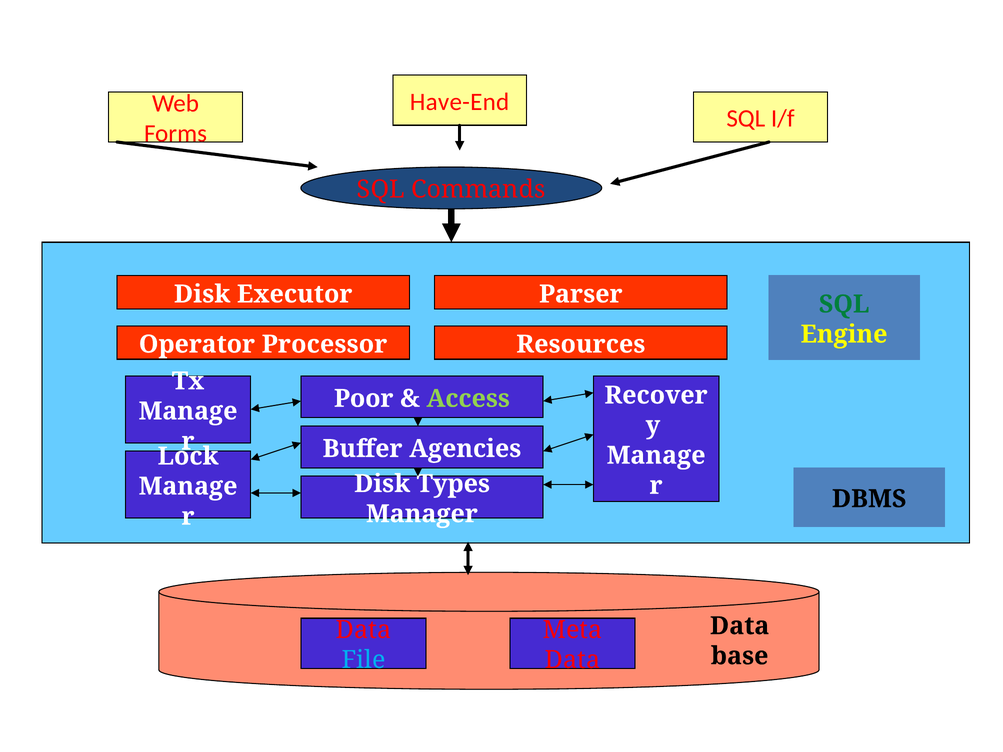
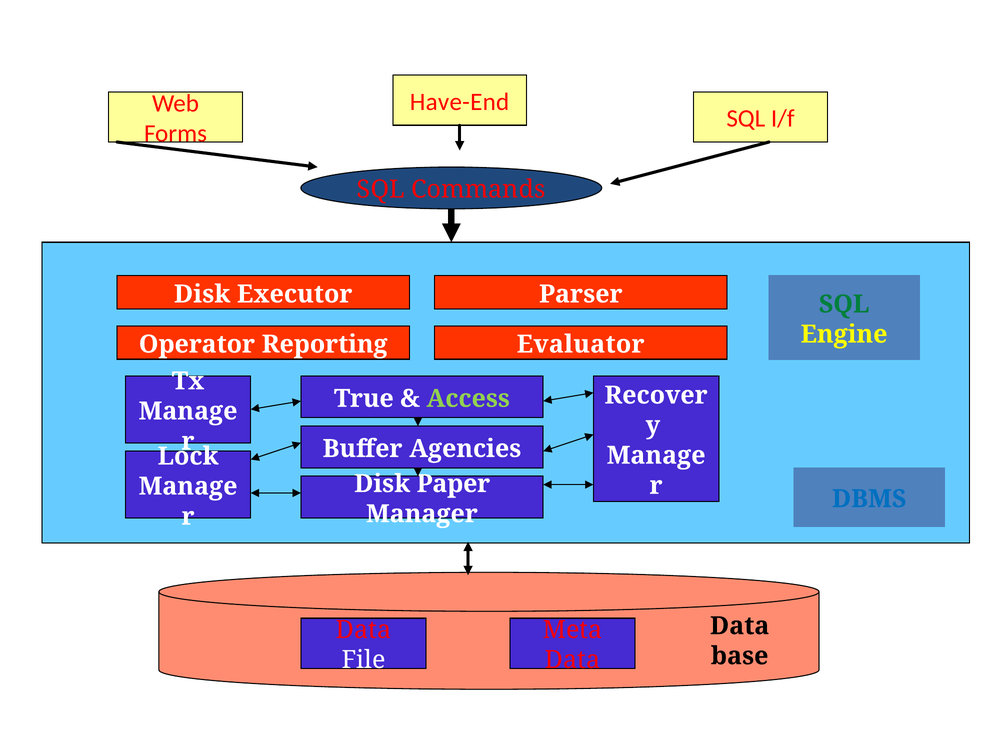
Processor: Processor -> Reporting
Resources: Resources -> Evaluator
Poor: Poor -> True
Types: Types -> Paper
DBMS colour: black -> blue
File colour: light blue -> white
